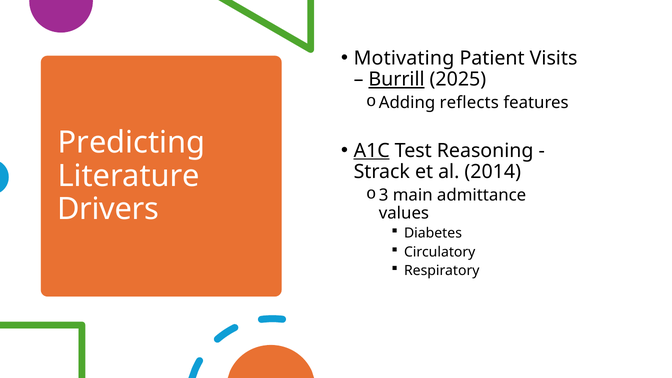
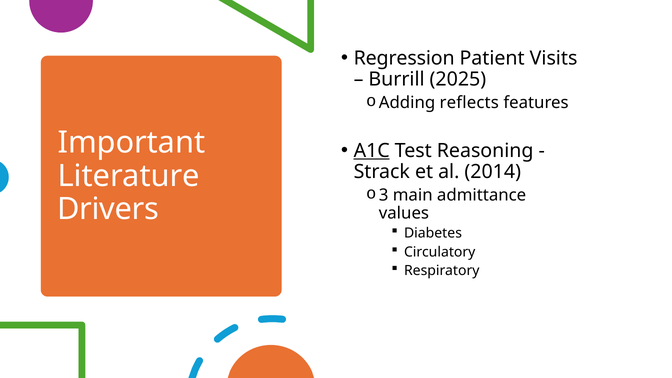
Motivating: Motivating -> Regression
Burrill underline: present -> none
Predicting: Predicting -> Important
